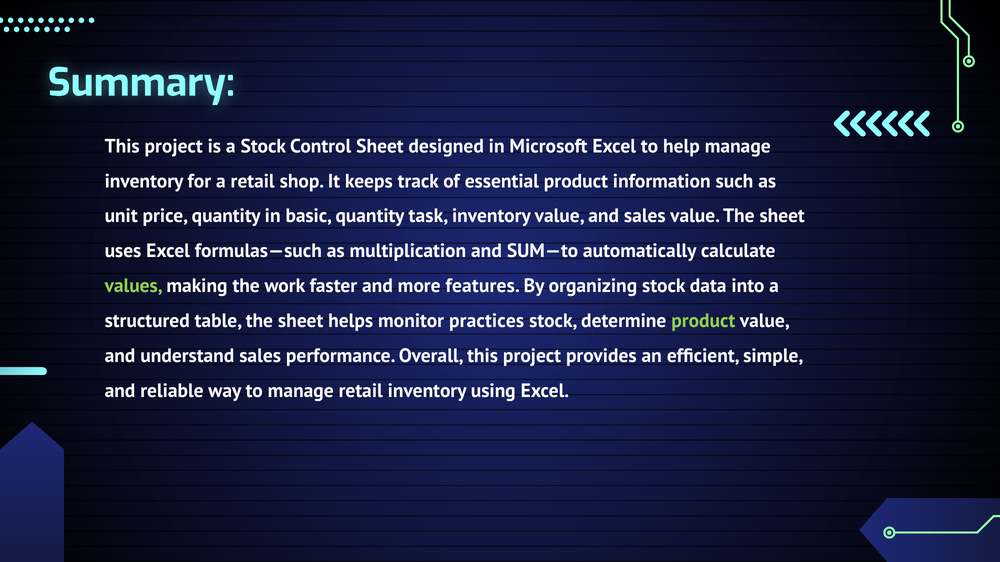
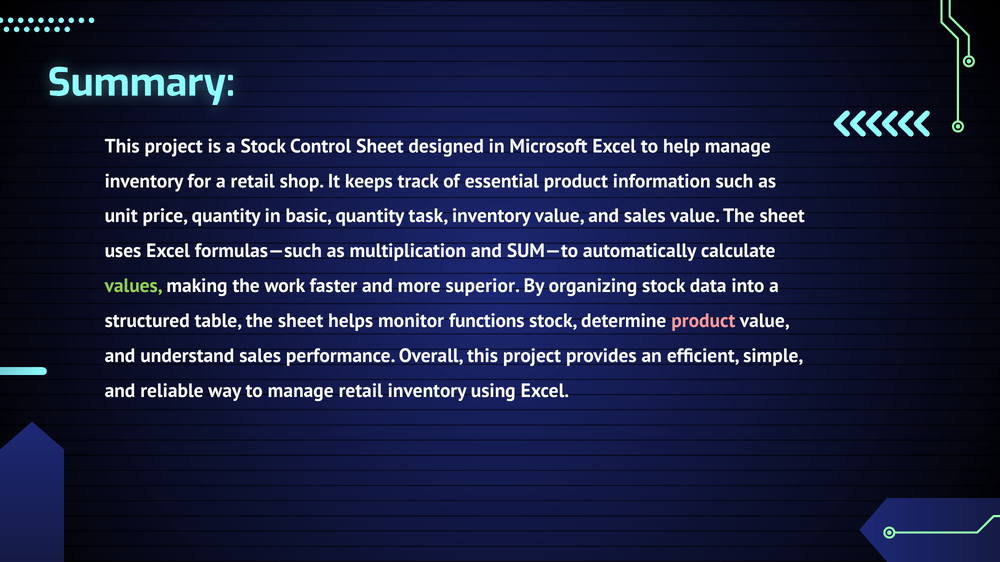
features: features -> superior
practices: practices -> functions
product at (703, 321) colour: light green -> pink
